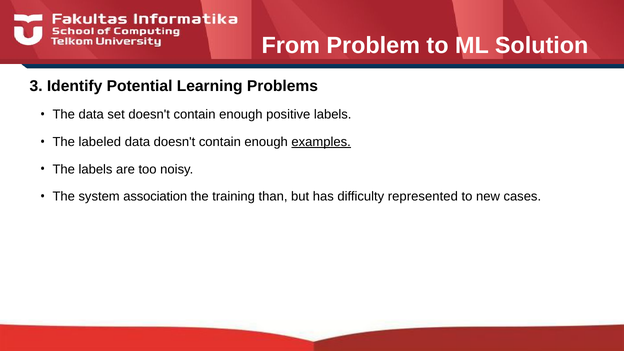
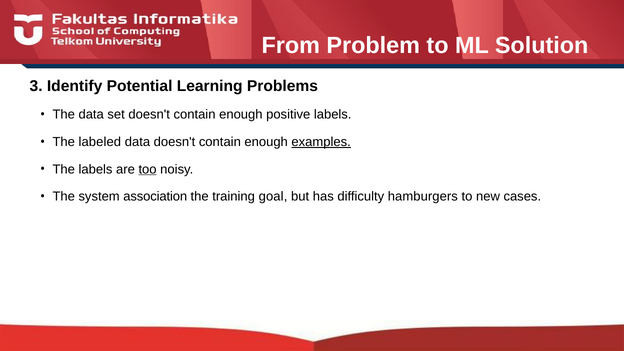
too underline: none -> present
than: than -> goal
represented: represented -> hamburgers
